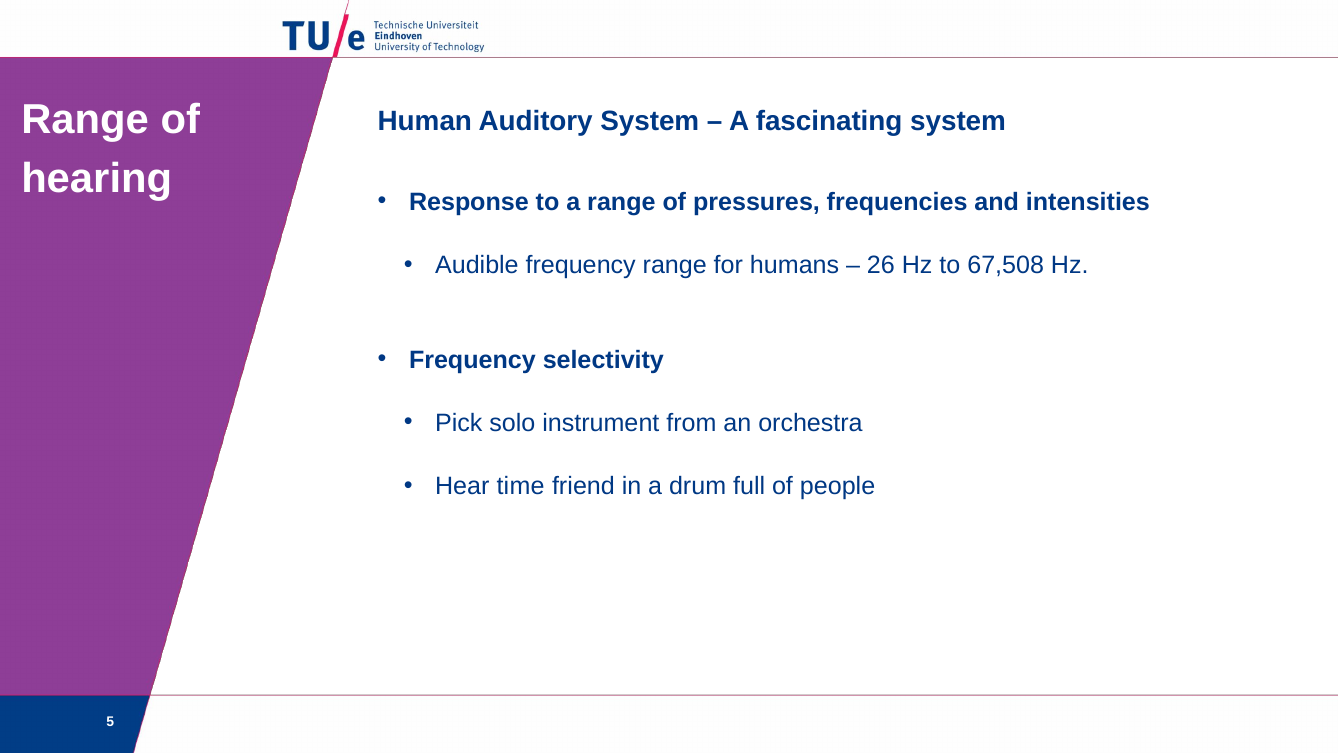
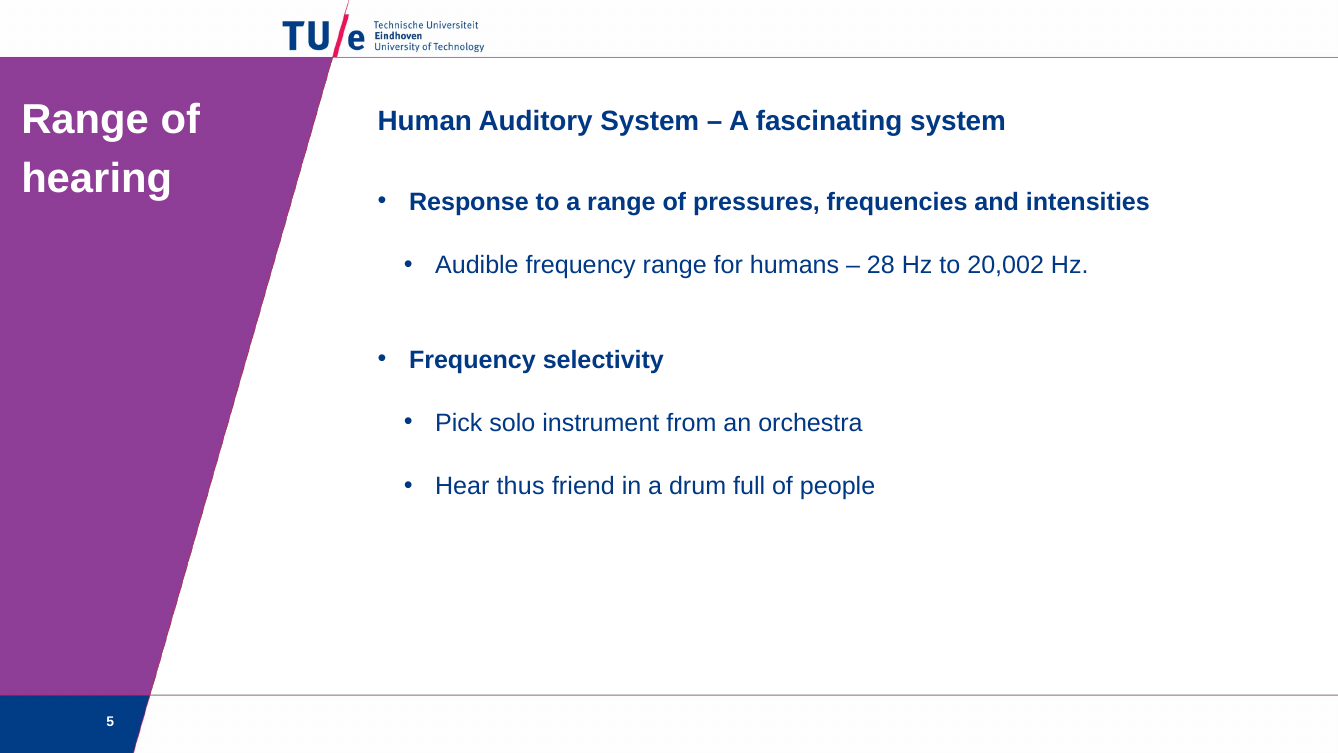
26: 26 -> 28
67,508: 67,508 -> 20,002
time: time -> thus
